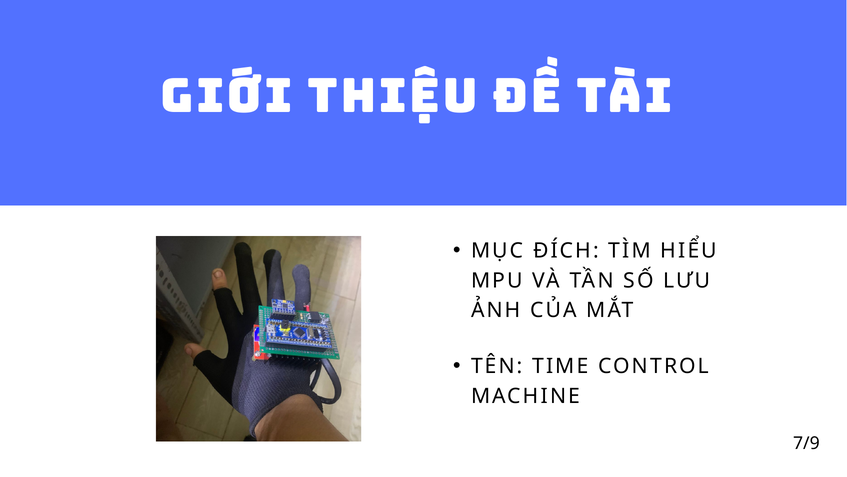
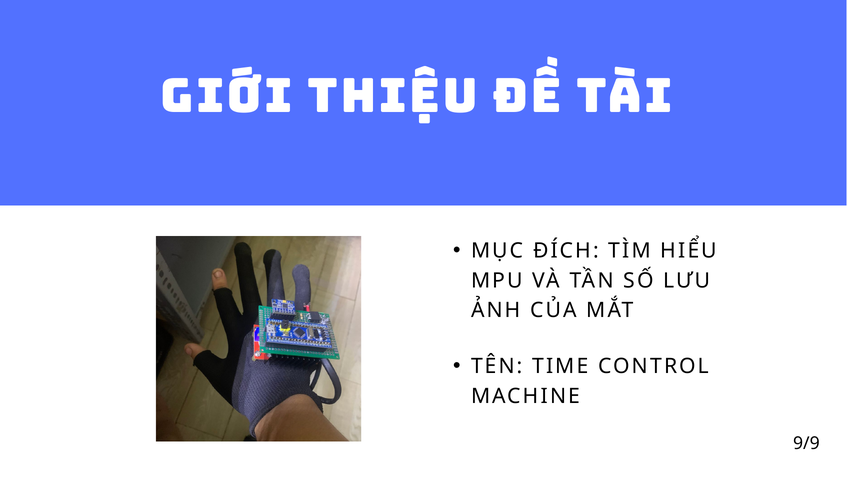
7/9: 7/9 -> 9/9
